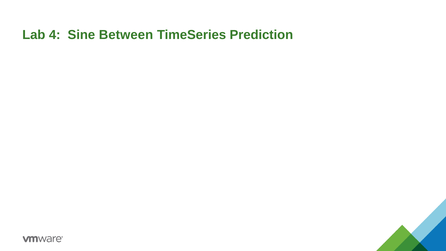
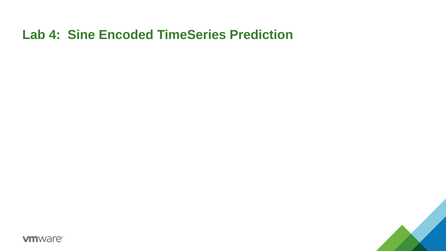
Between: Between -> Encoded
